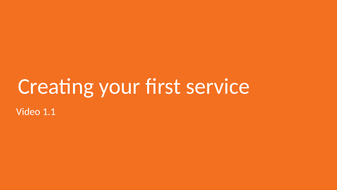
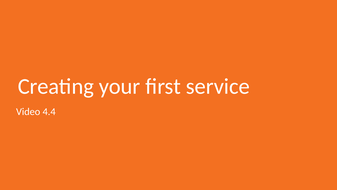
1.1: 1.1 -> 4.4
